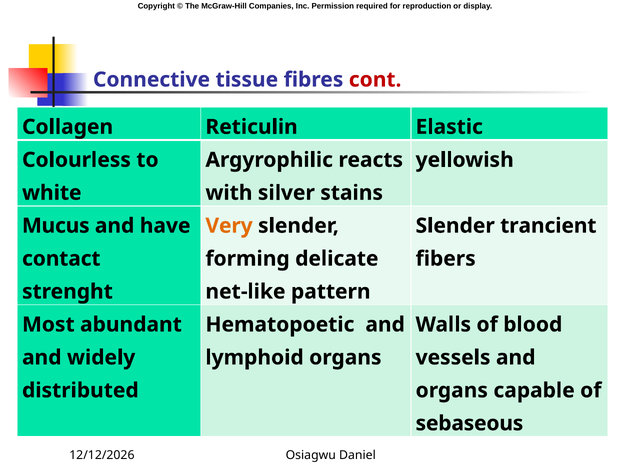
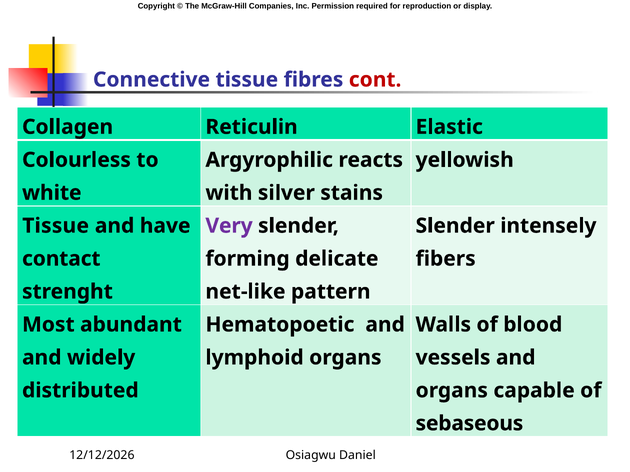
Mucus at (56, 226): Mucus -> Tissue
Very colour: orange -> purple
trancient: trancient -> intensely
